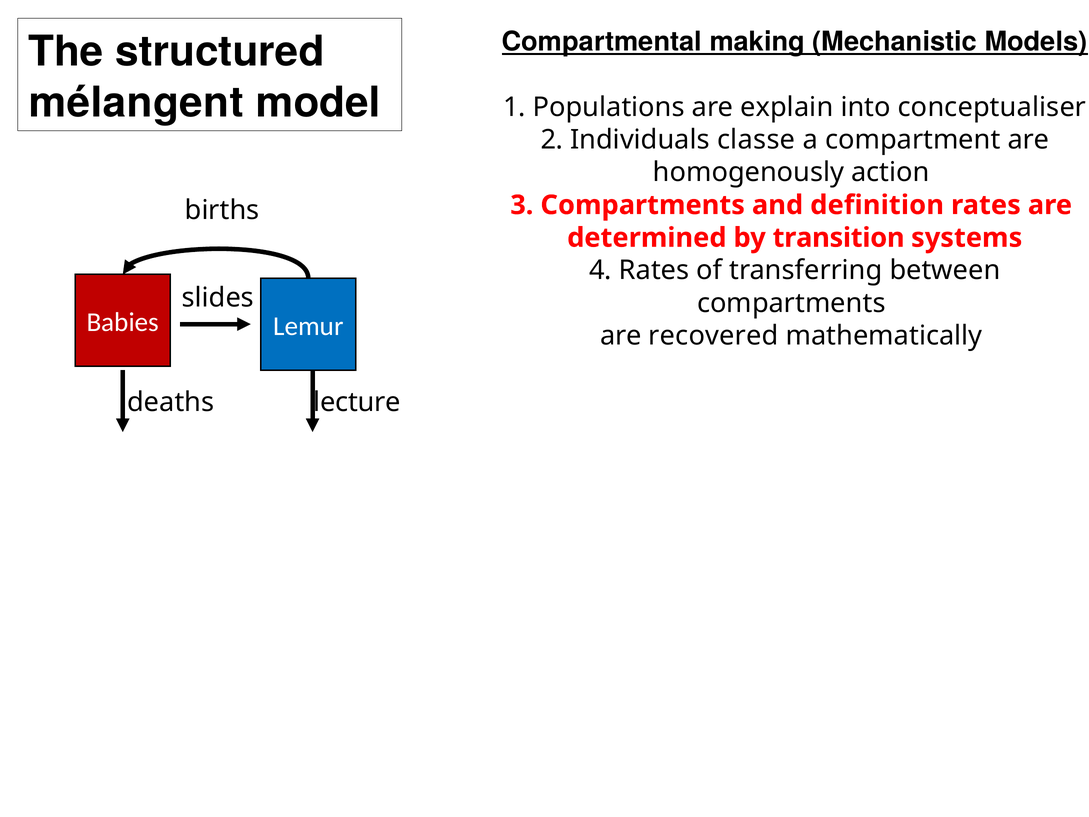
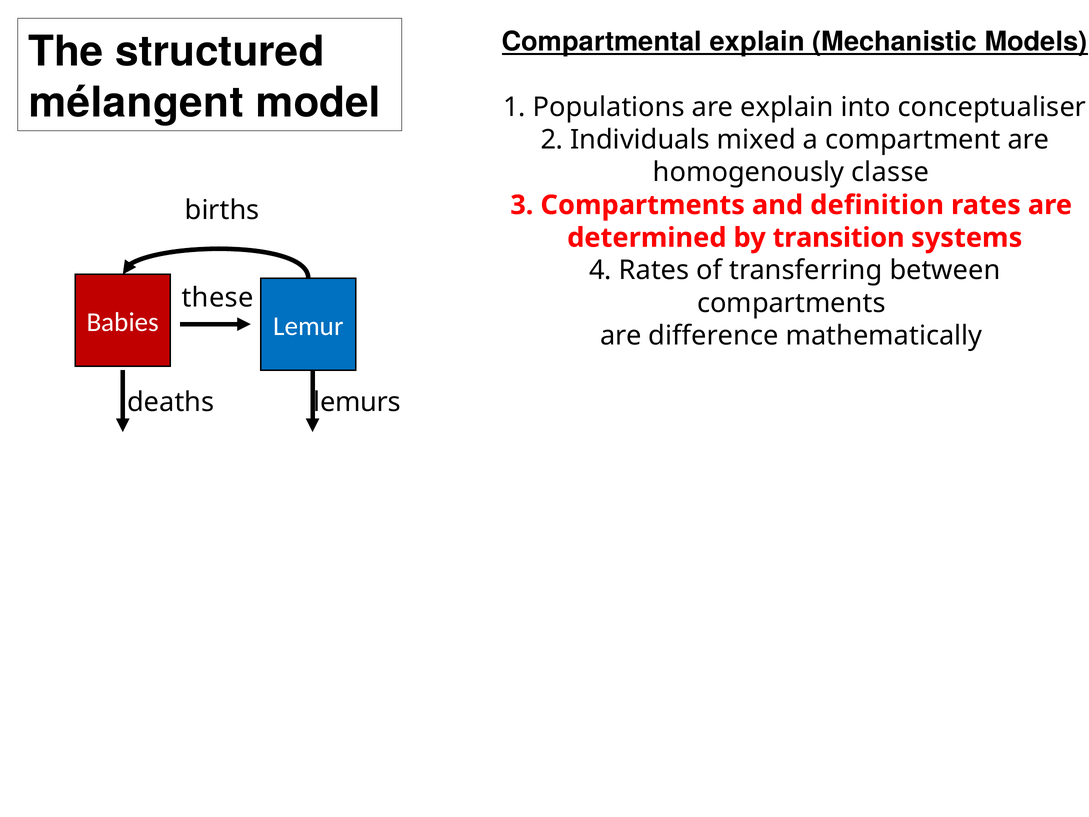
Compartmental making: making -> explain
classe: classe -> mixed
action: action -> classe
slides: slides -> these
recovered: recovered -> difference
lecture: lecture -> lemurs
